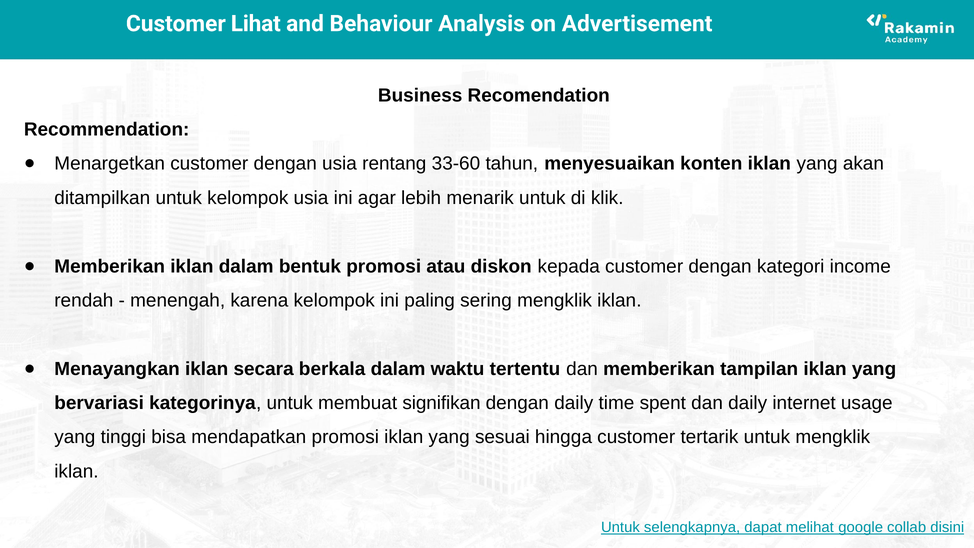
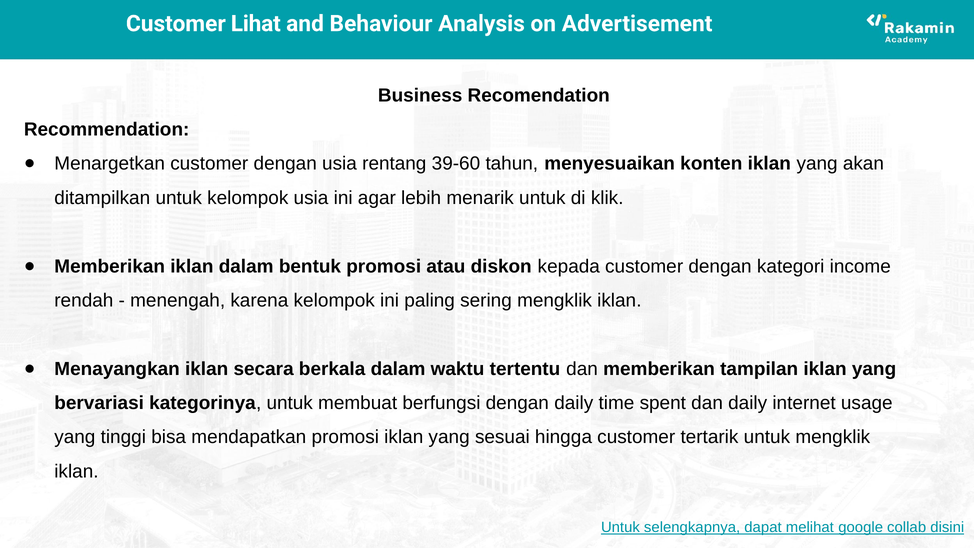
33-60: 33-60 -> 39-60
signifikan: signifikan -> berfungsi
